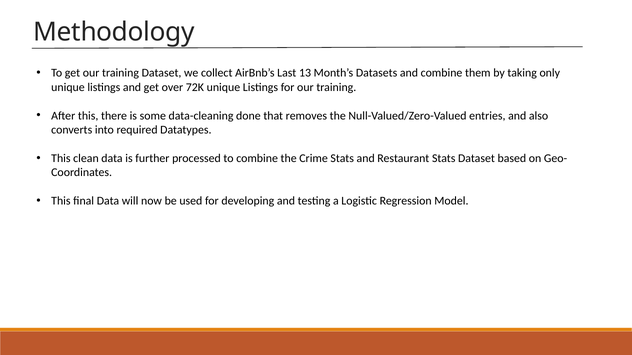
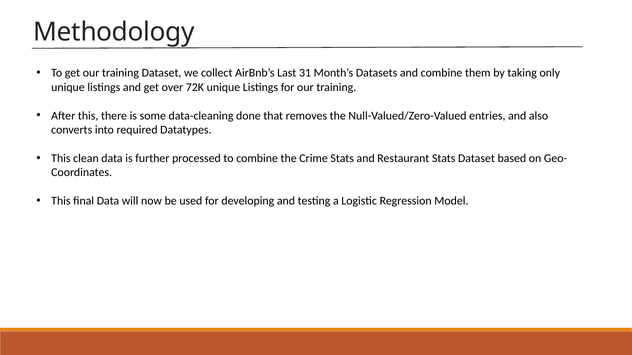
13: 13 -> 31
